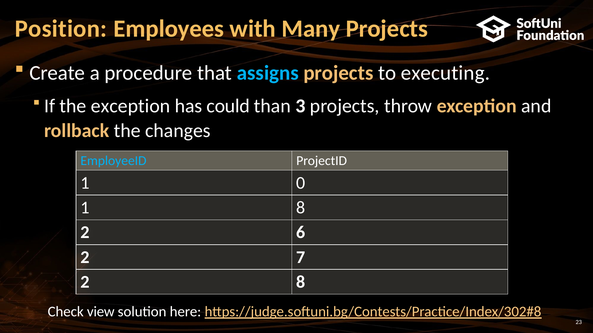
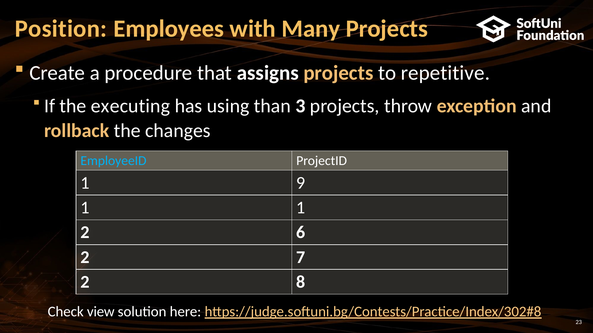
assigns colour: light blue -> white
executing: executing -> repetitive
the exception: exception -> executing
could: could -> using
0: 0 -> 9
1 8: 8 -> 1
